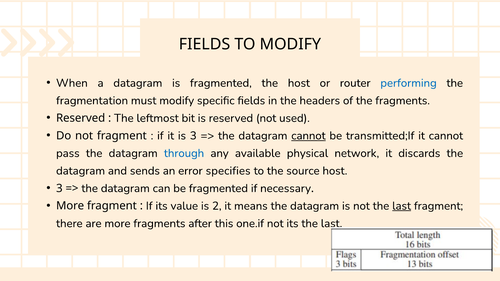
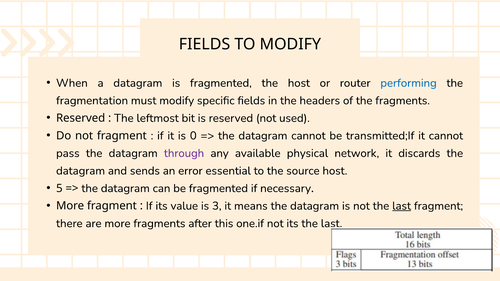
is 3: 3 -> 0
cannot at (308, 136) underline: present -> none
through colour: blue -> purple
specifies: specifies -> essential
3 at (59, 188): 3 -> 5
2: 2 -> 3
